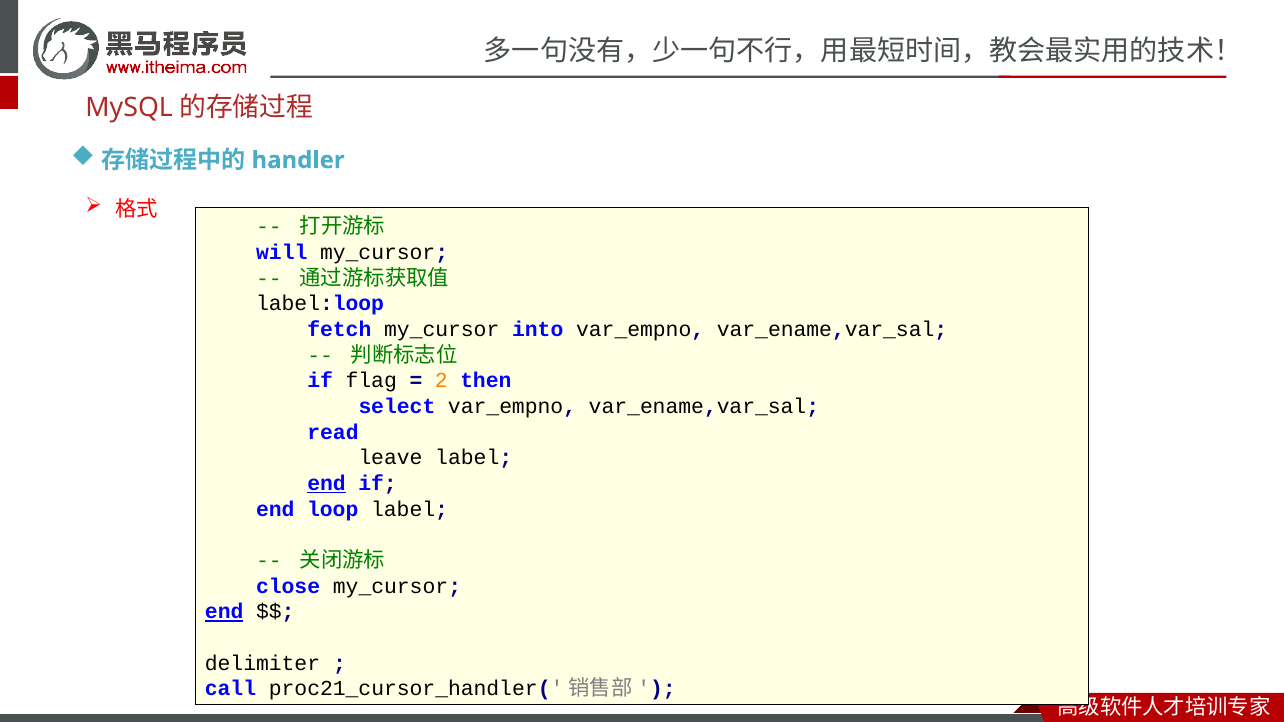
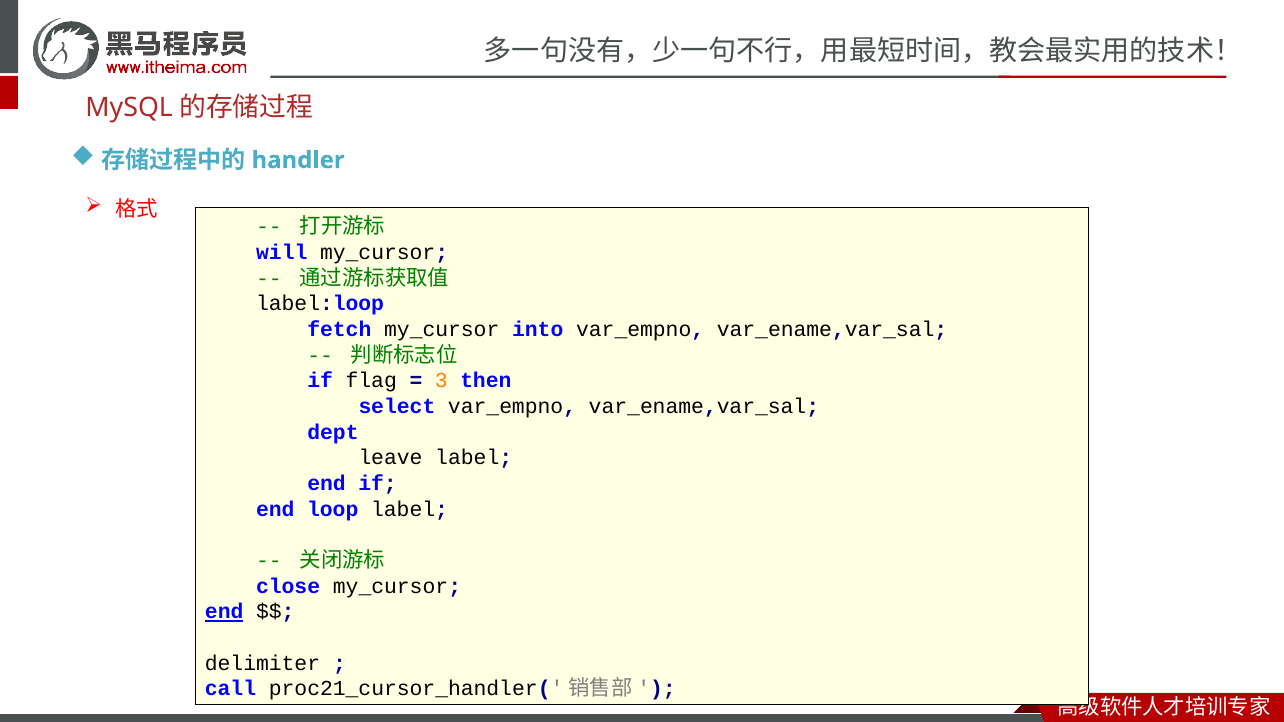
2: 2 -> 3
read: read -> dept
end at (327, 484) underline: present -> none
